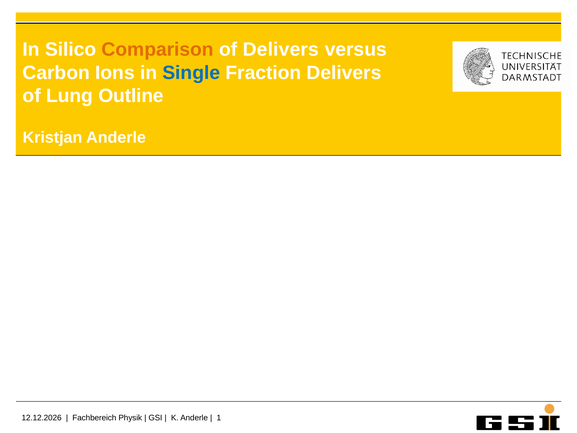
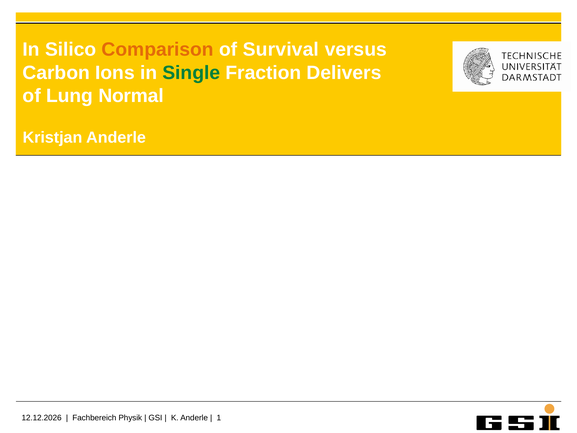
of Delivers: Delivers -> Survival
Single colour: blue -> green
Outline: Outline -> Normal
